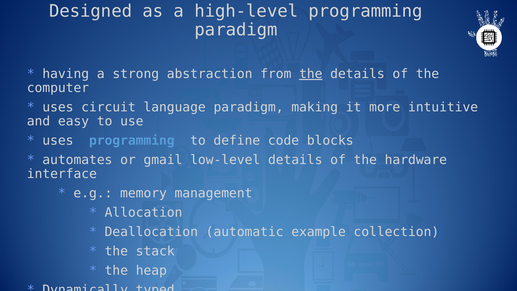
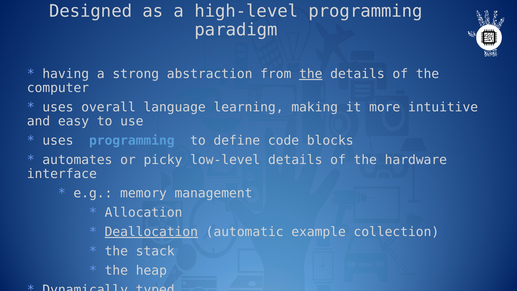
circuit: circuit -> overall
language paradigm: paradigm -> learning
gmail: gmail -> picky
Deallocation underline: none -> present
